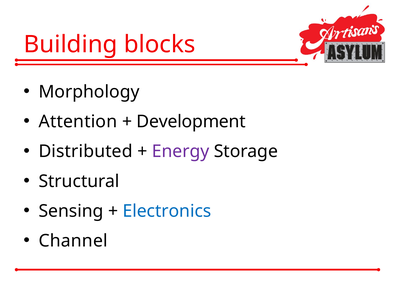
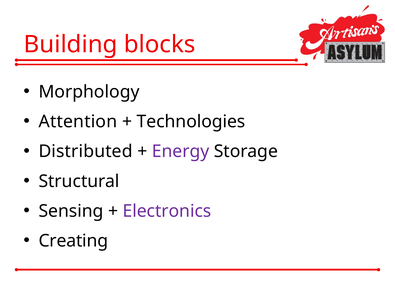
Development: Development -> Technologies
Electronics colour: blue -> purple
Channel: Channel -> Creating
